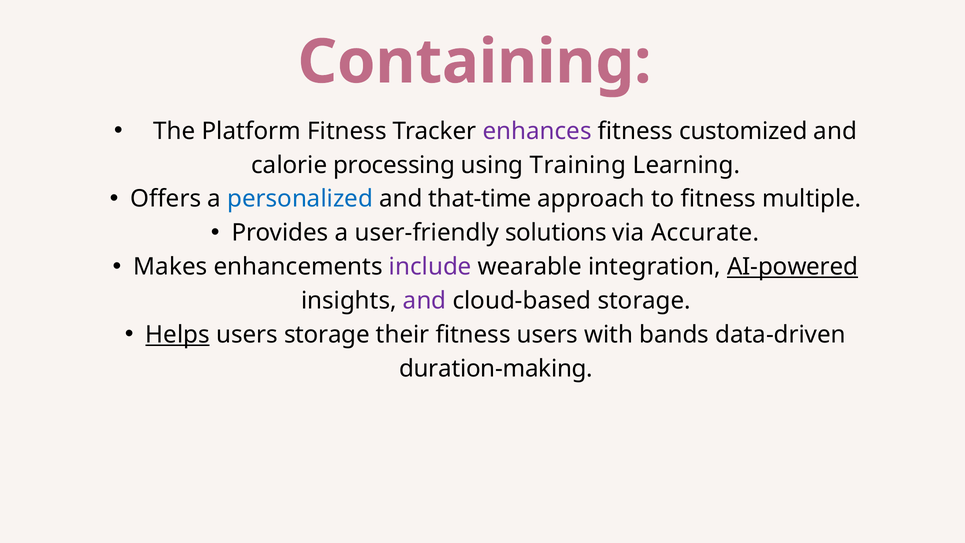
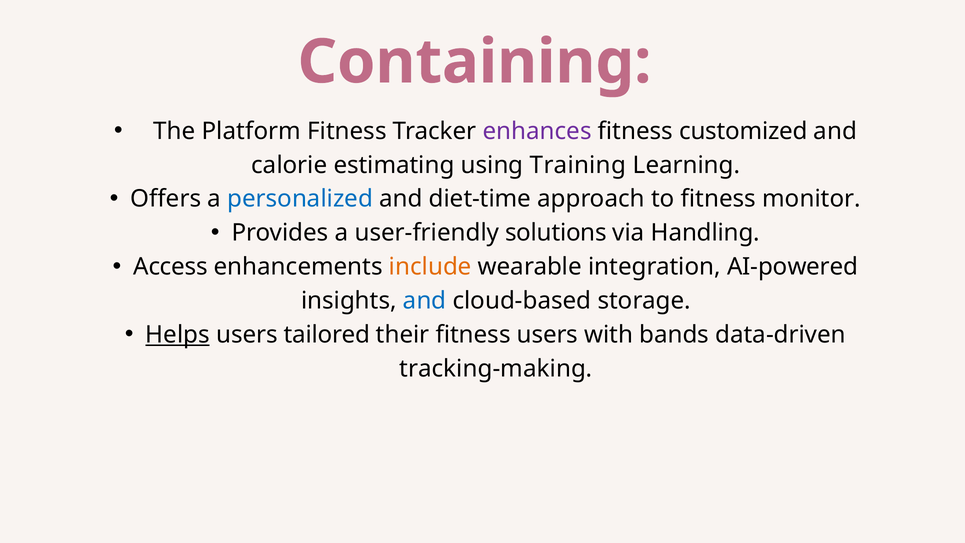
processing: processing -> estimating
that-time: that-time -> diet-time
multiple: multiple -> monitor
Accurate: Accurate -> Handling
Makes: Makes -> Access
include colour: purple -> orange
AI-powered underline: present -> none
and at (425, 301) colour: purple -> blue
users storage: storage -> tailored
duration-making: duration-making -> tracking-making
